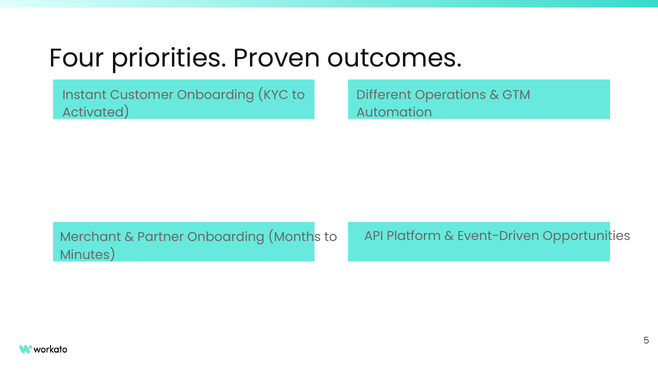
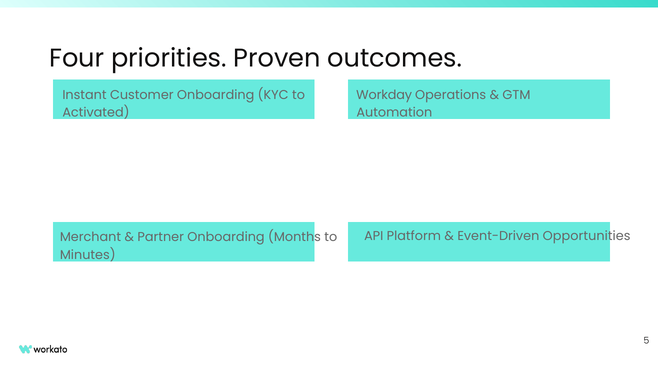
Different: Different -> Workday
